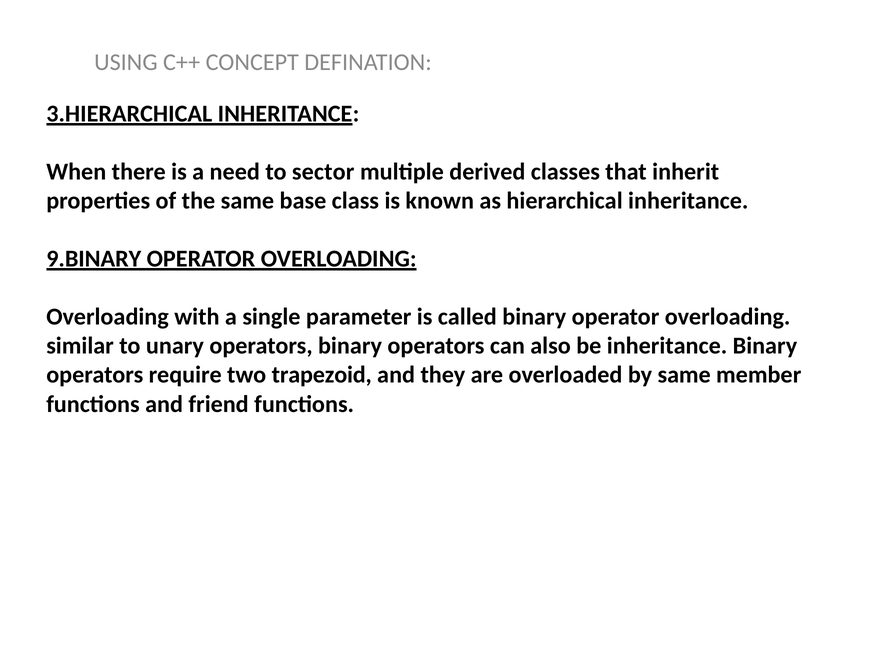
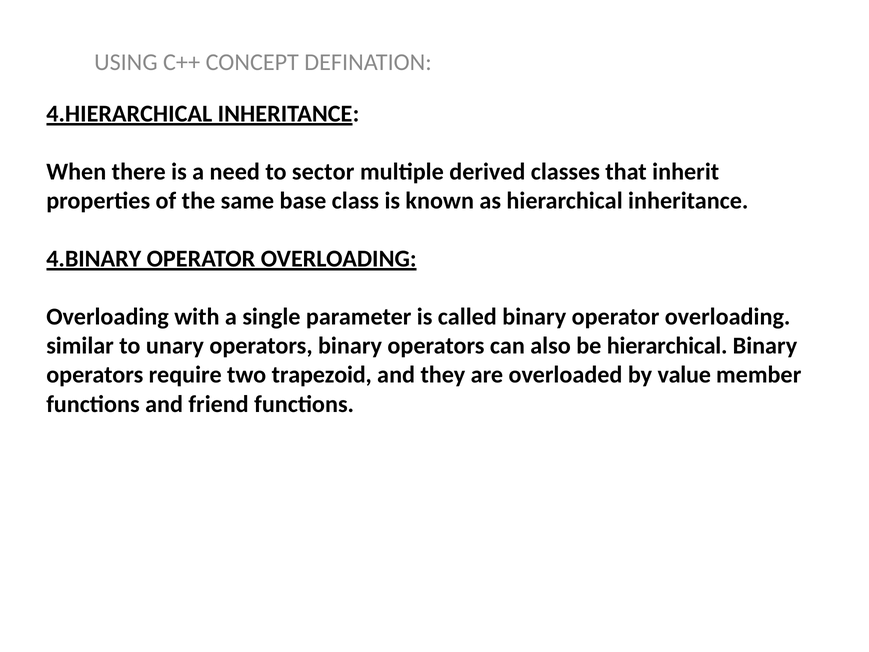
3.HIERARCHICAL: 3.HIERARCHICAL -> 4.HIERARCHICAL
9.BINARY: 9.BINARY -> 4.BINARY
be inheritance: inheritance -> hierarchical
by same: same -> value
